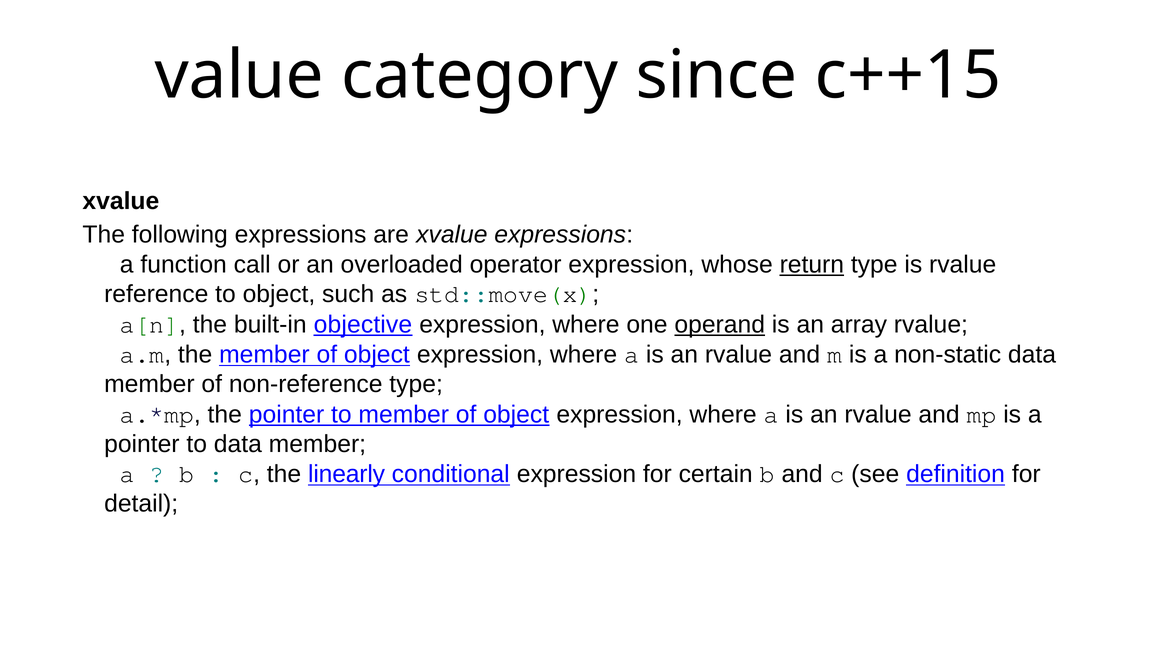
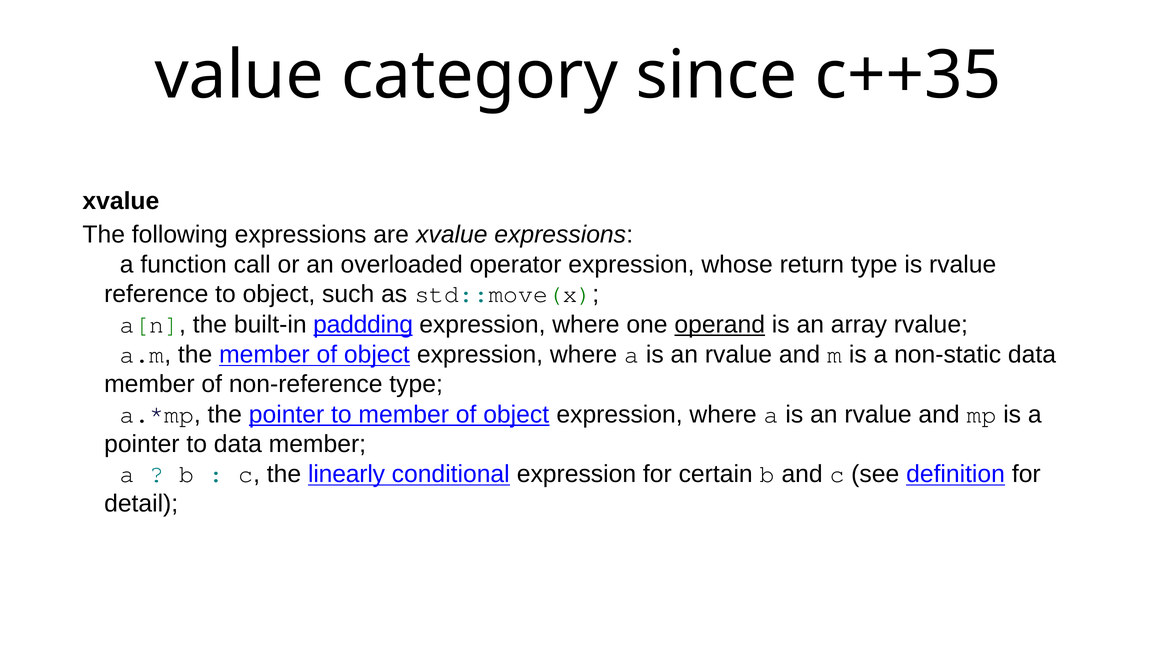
c++15: c++15 -> c++35
return underline: present -> none
objective: objective -> paddding
